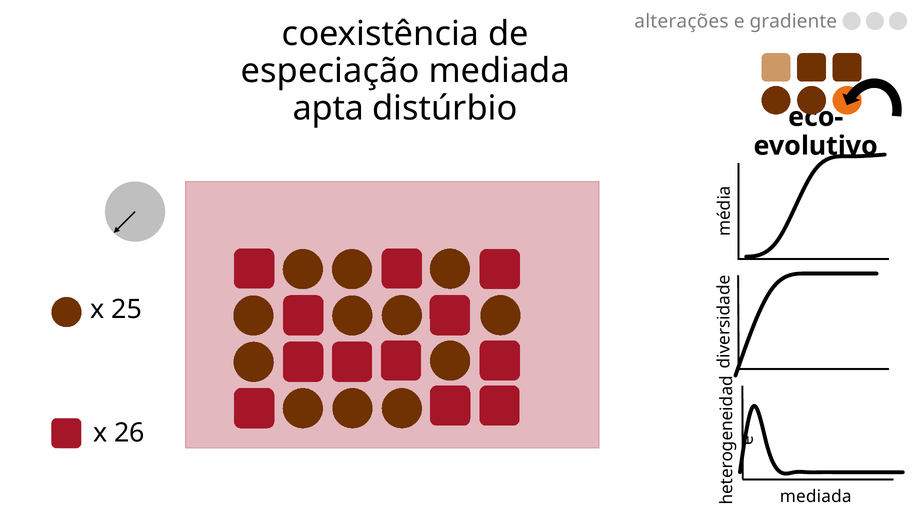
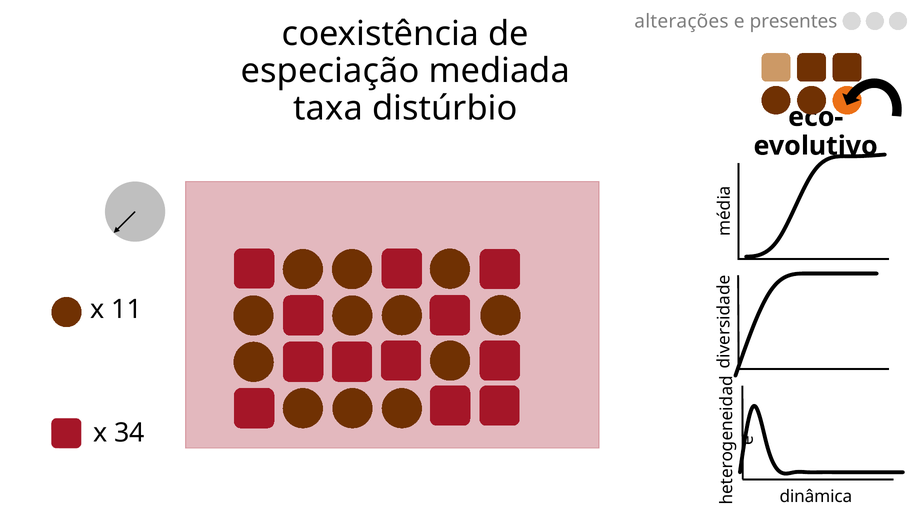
gradiente: gradiente -> presentes
apta: apta -> taxa
25: 25 -> 11
26: 26 -> 34
mediada at (816, 497): mediada -> dinâmica
